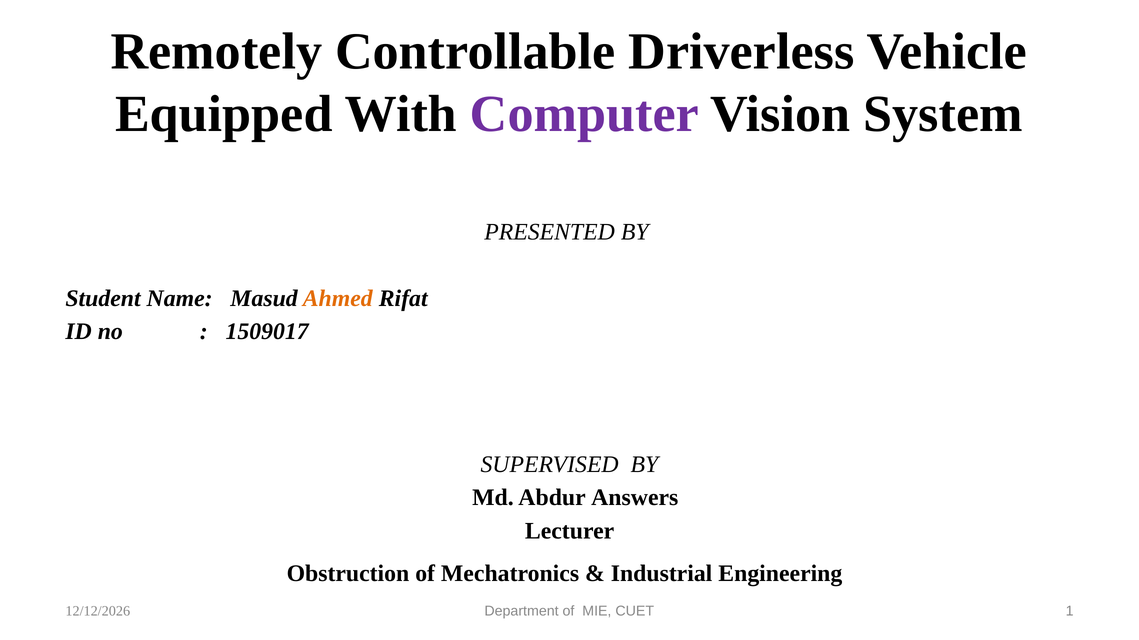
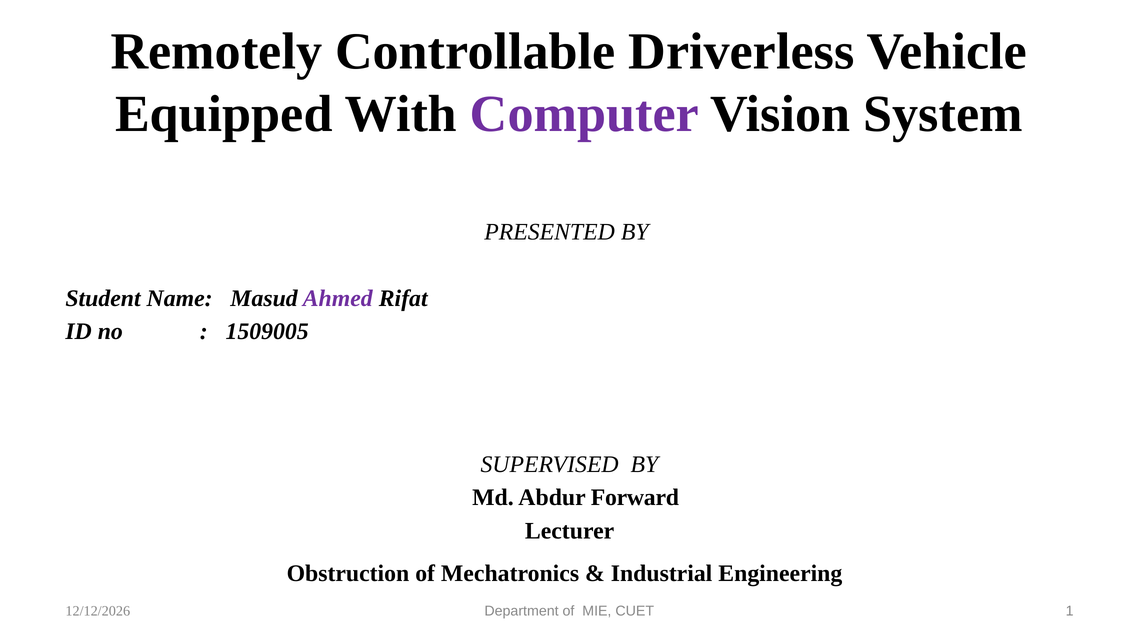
Ahmed colour: orange -> purple
1509017: 1509017 -> 1509005
Answers: Answers -> Forward
